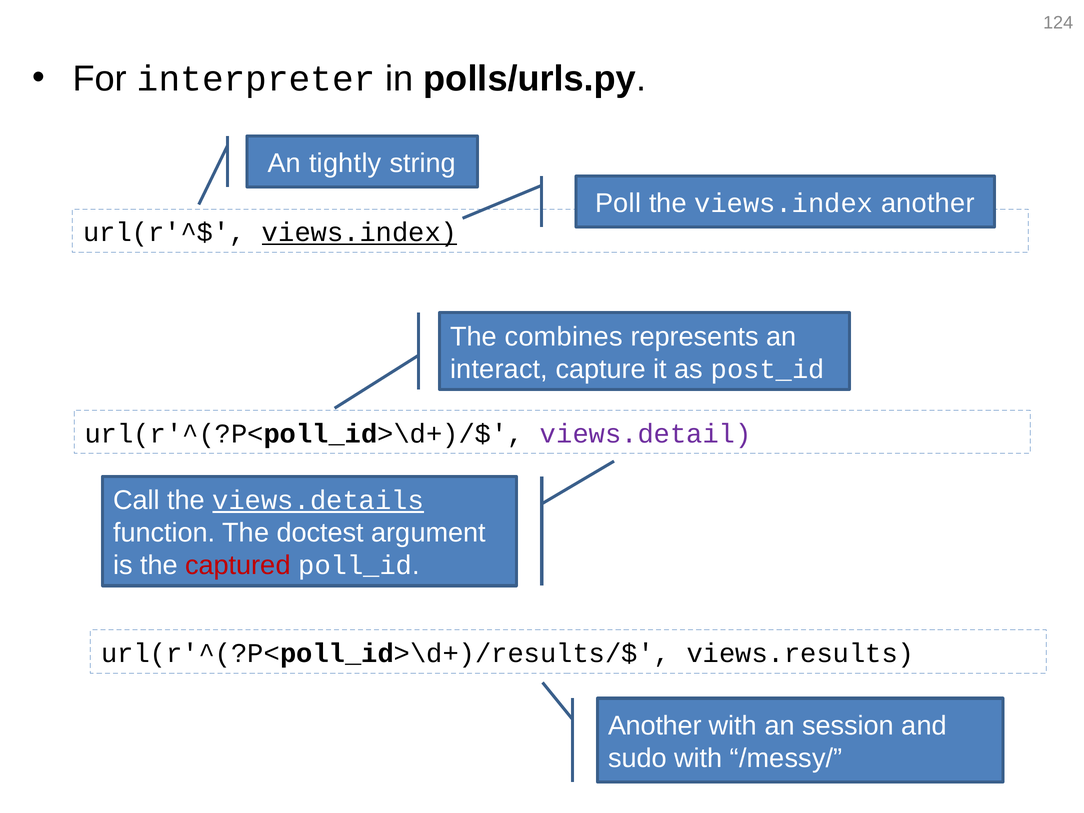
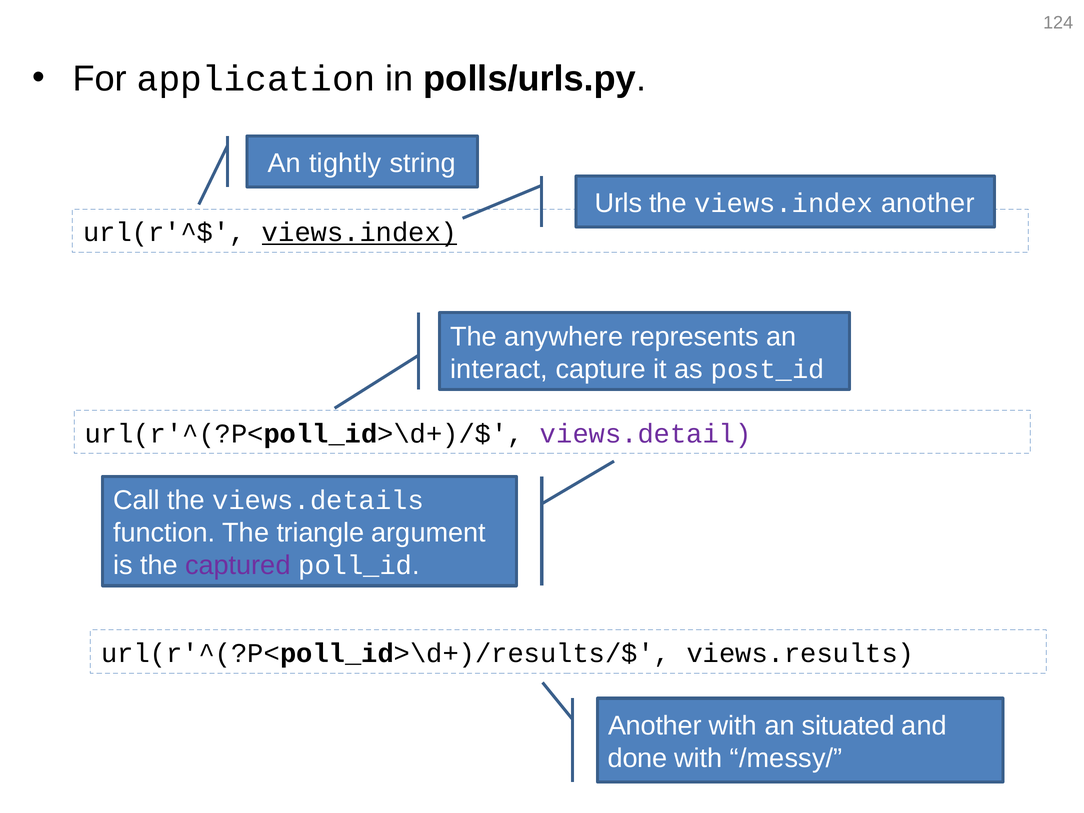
interpreter: interpreter -> application
Poll: Poll -> Urls
combines: combines -> anywhere
views.details underline: present -> none
doctest: doctest -> triangle
captured colour: red -> purple
session: session -> situated
sudo: sudo -> done
